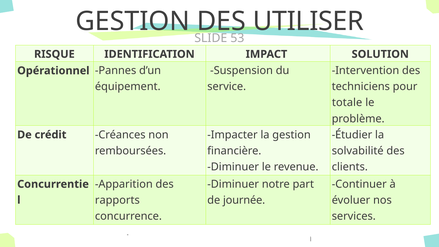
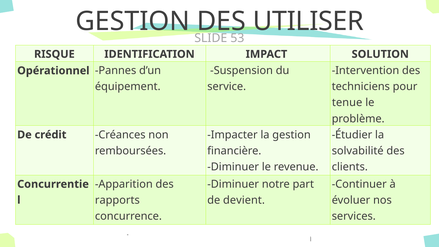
totale: totale -> tenue
journée: journée -> devient
